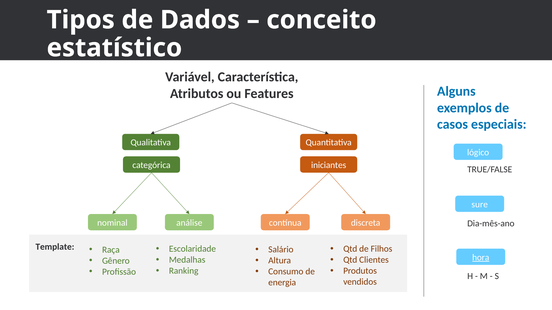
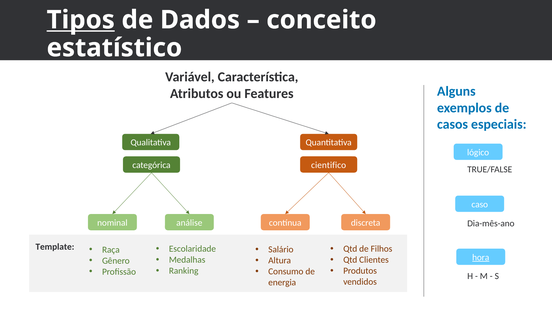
Tipos underline: none -> present
iniciantes: iniciantes -> cientifico
sure: sure -> caso
